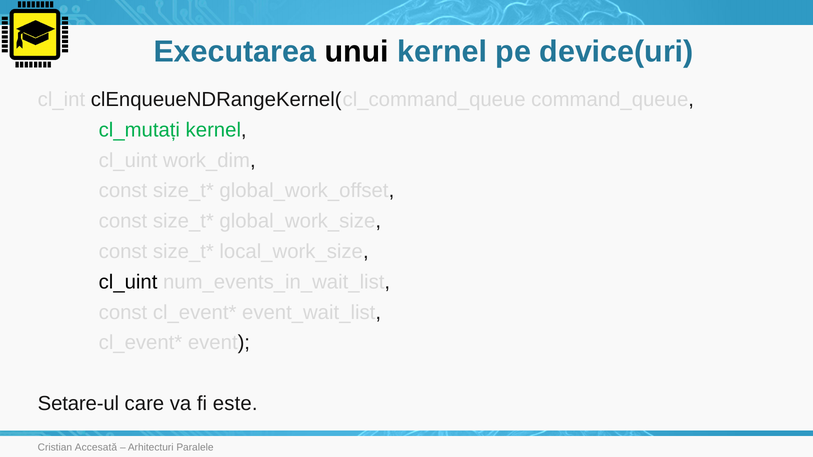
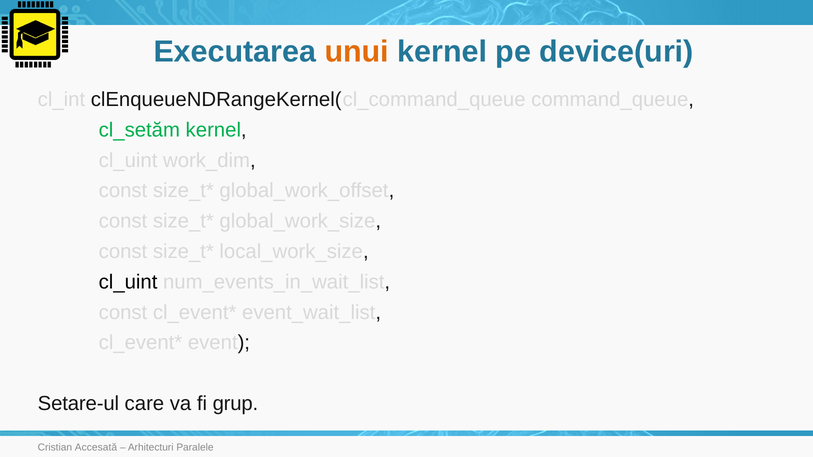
unui colour: black -> orange
cl_mutați: cl_mutați -> cl_setăm
este: este -> grup
